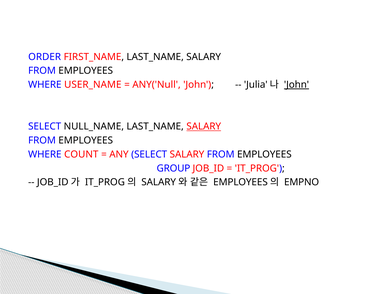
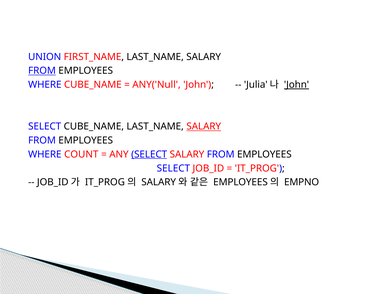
ORDER: ORDER -> UNION
FROM at (42, 71) underline: none -> present
WHERE USER_NAME: USER_NAME -> CUBE_NAME
SELECT NULL_NAME: NULL_NAME -> CUBE_NAME
SELECT at (149, 154) underline: none -> present
GROUP at (173, 168): GROUP -> SELECT
